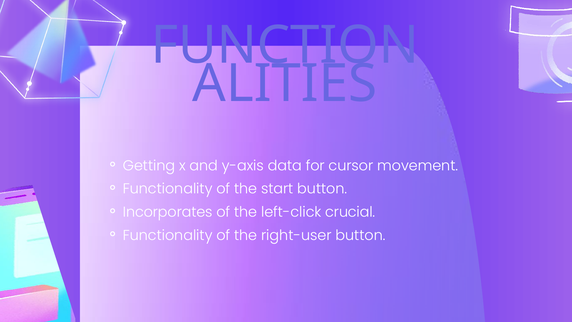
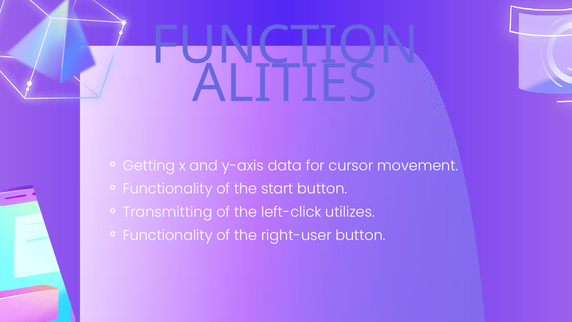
Incorporates: Incorporates -> Transmitting
crucial: crucial -> utilizes
